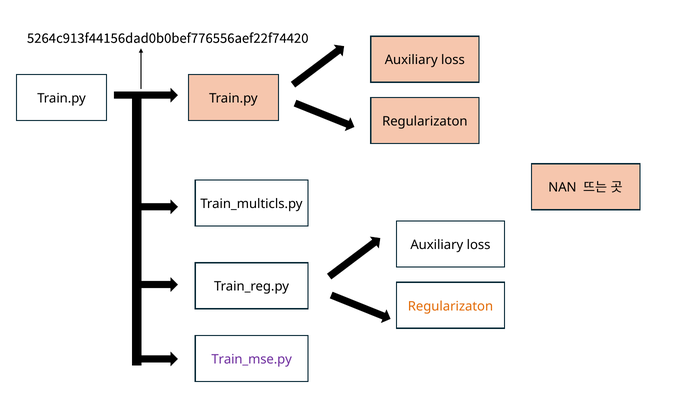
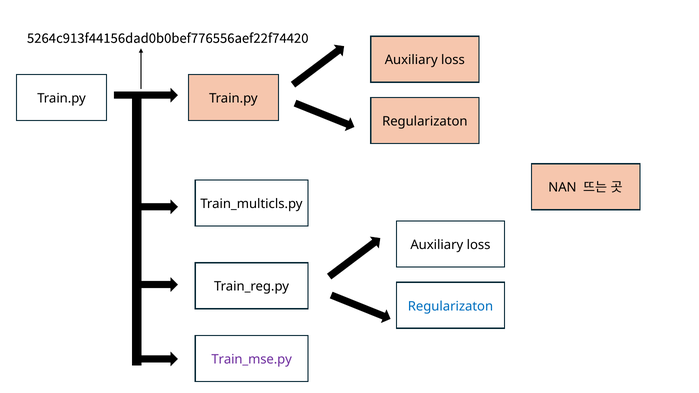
Regularizaton at (450, 306) colour: orange -> blue
